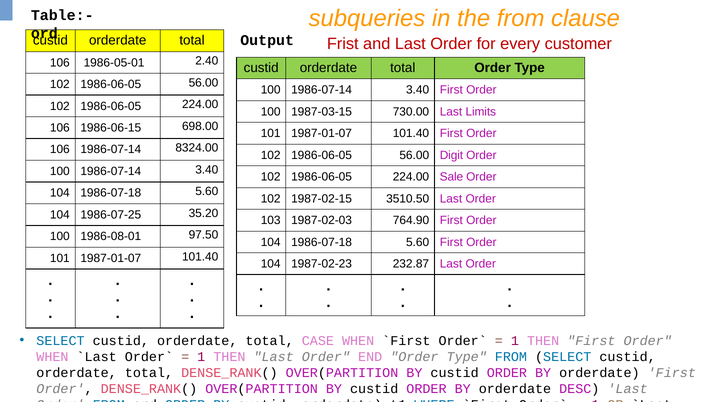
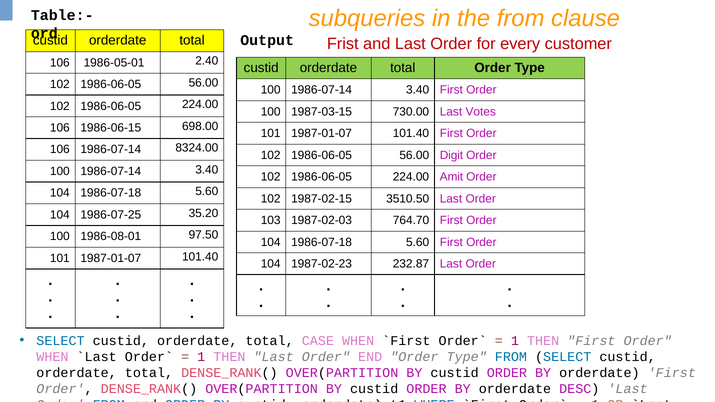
Limits: Limits -> Votes
Sale: Sale -> Amit
764.90: 764.90 -> 764.70
